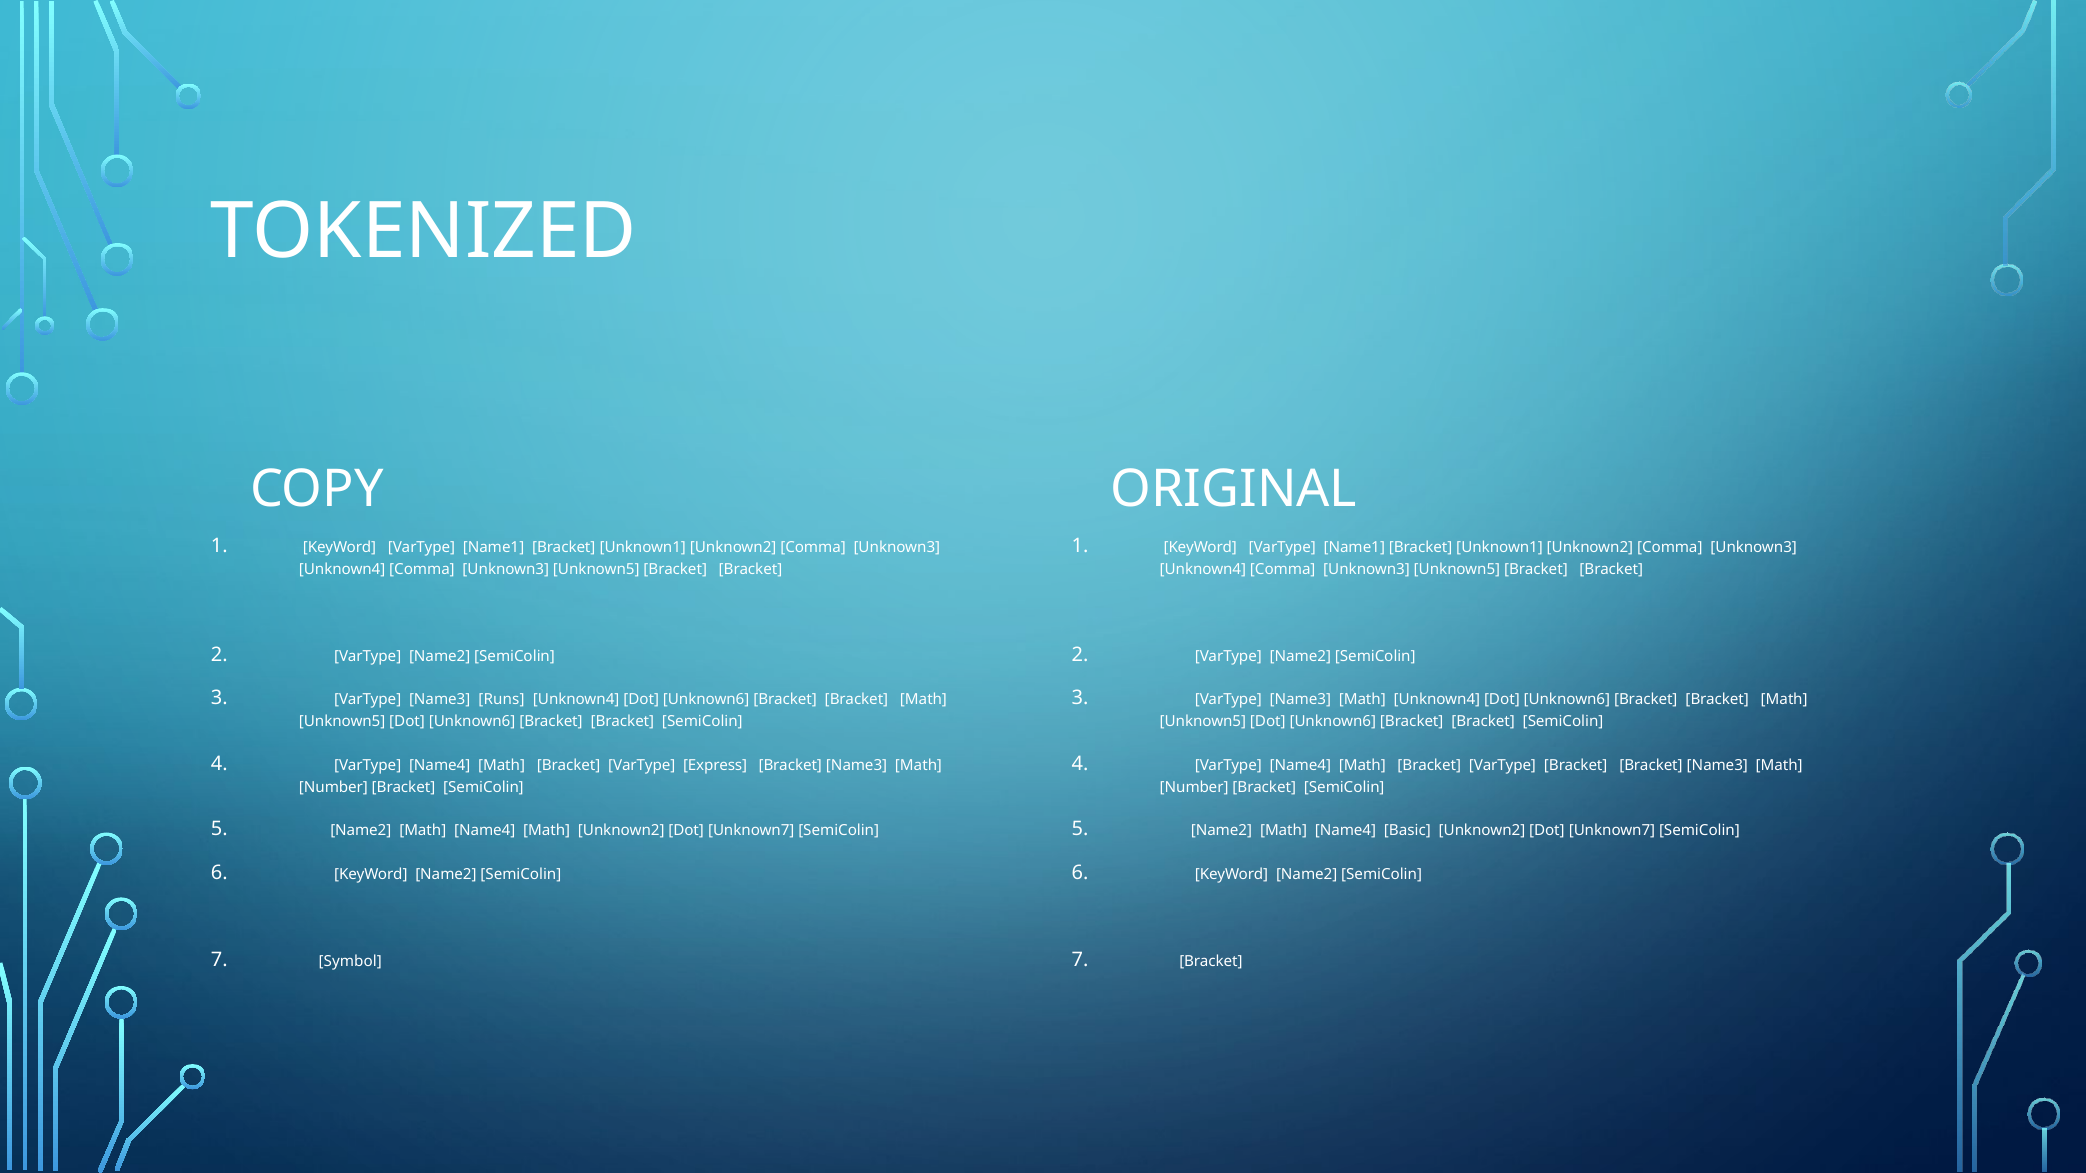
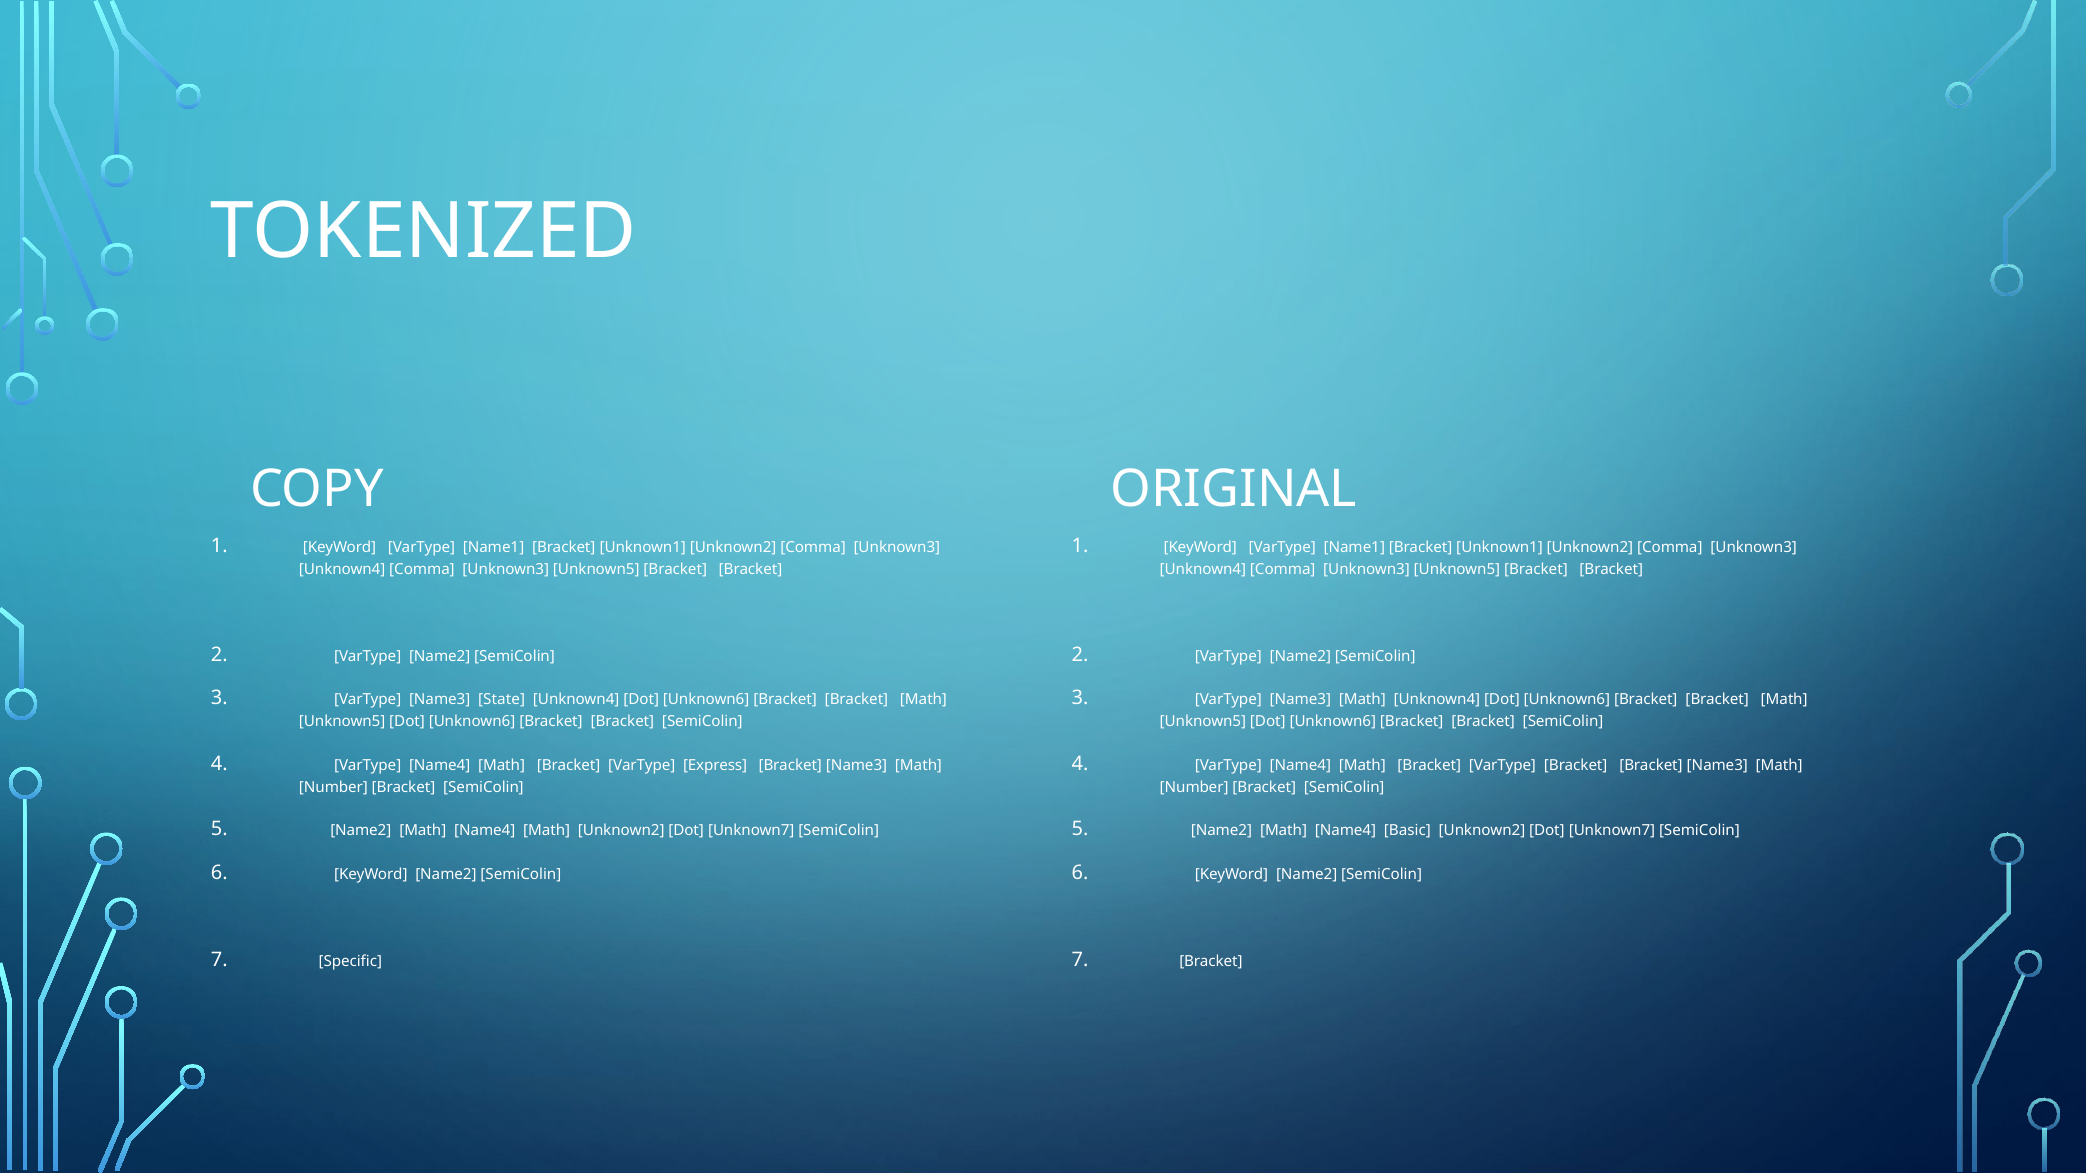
Runs: Runs -> State
Symbol: Symbol -> Specific
